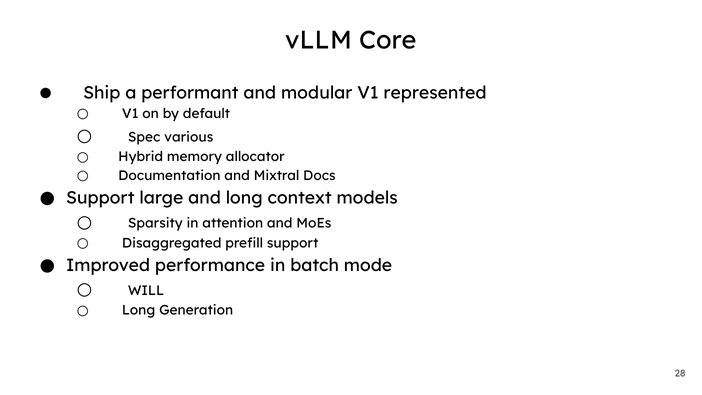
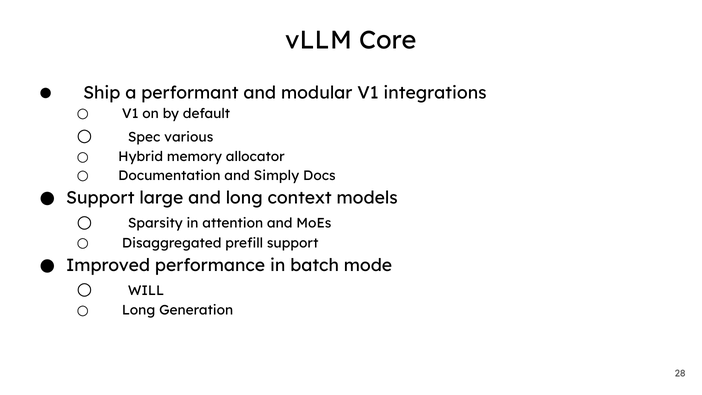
represented: represented -> integrations
Mixtral: Mixtral -> Simply
